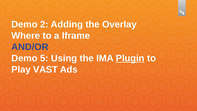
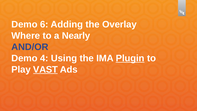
2: 2 -> 6
Iframe: Iframe -> Nearly
5: 5 -> 4
VAST underline: none -> present
